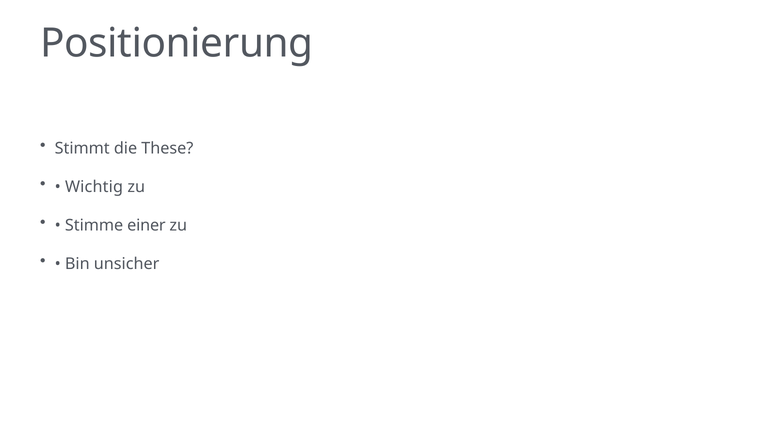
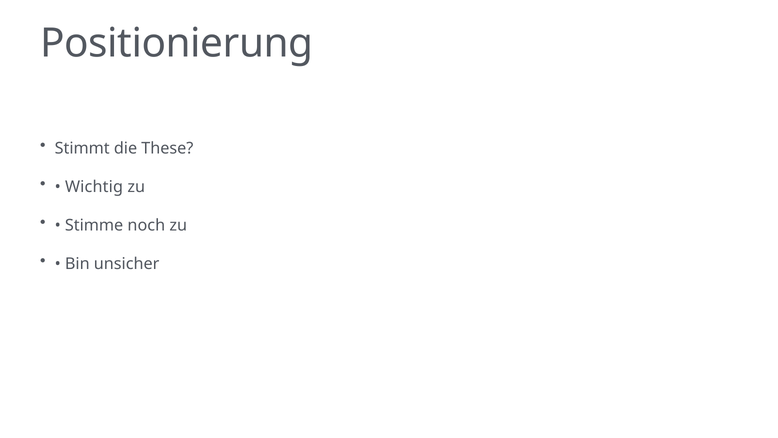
einer: einer -> noch
